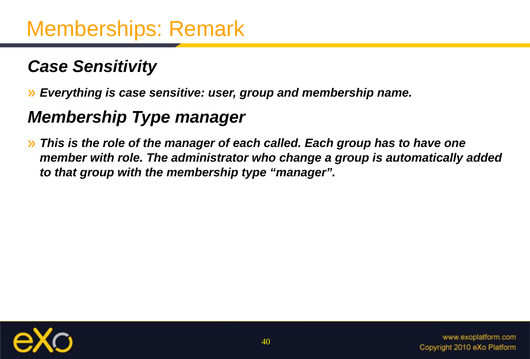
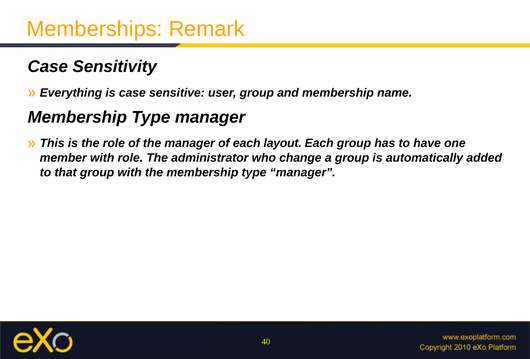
called: called -> layout
